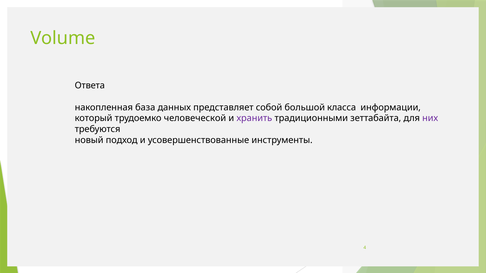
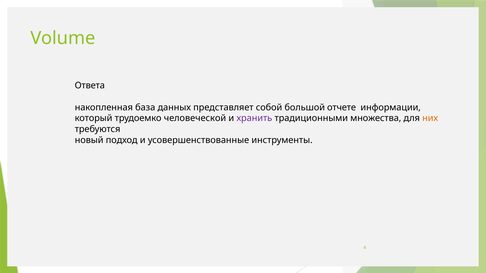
класса: класса -> отчете
зеттабайта: зеттабайта -> множества
них colour: purple -> orange
